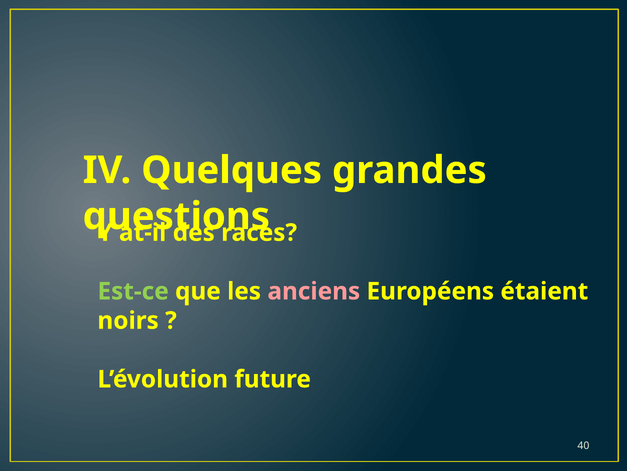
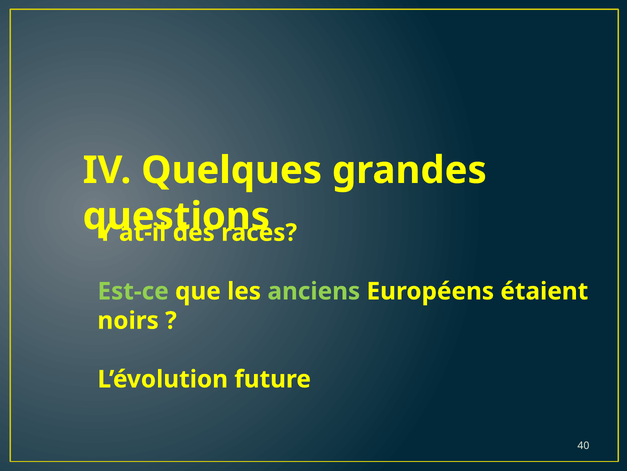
anciens colour: pink -> light green
